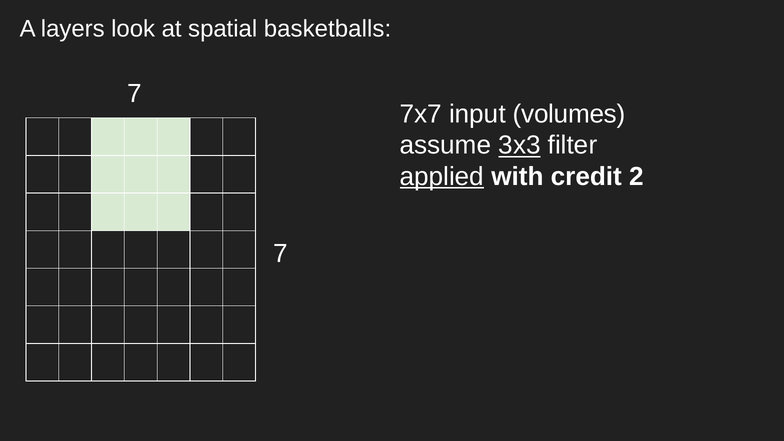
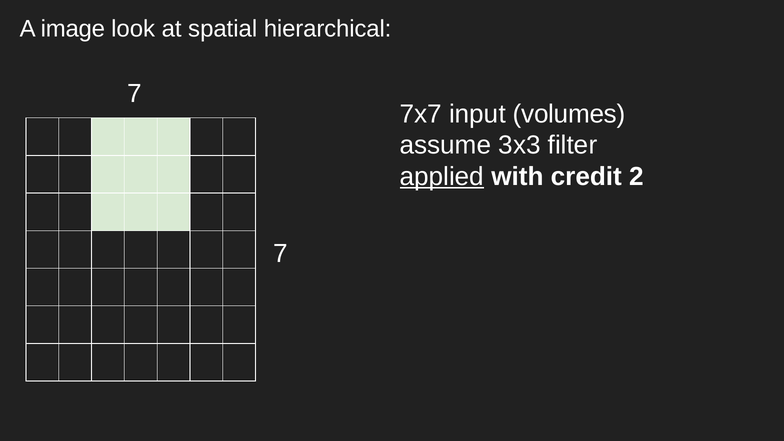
layers: layers -> image
basketballs: basketballs -> hierarchical
3x3 underline: present -> none
